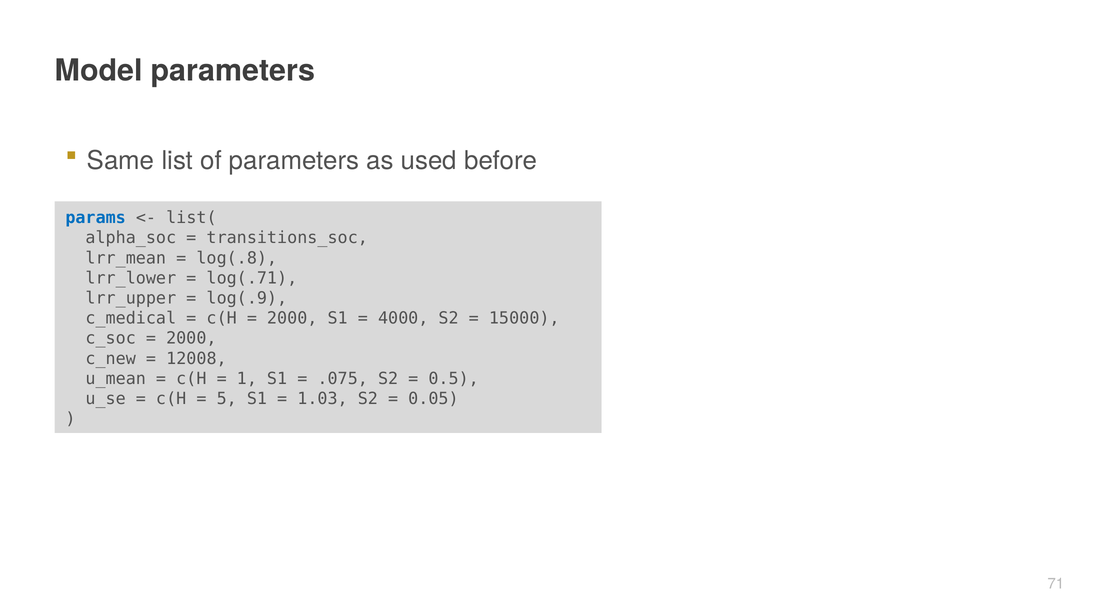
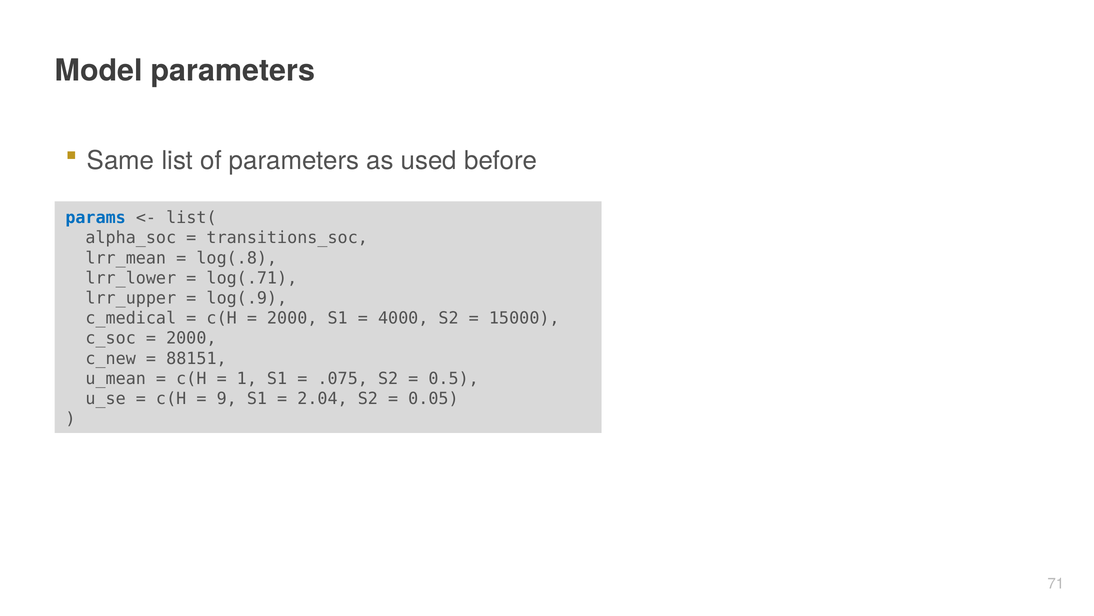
12008: 12008 -> 88151
5: 5 -> 9
1.03: 1.03 -> 2.04
